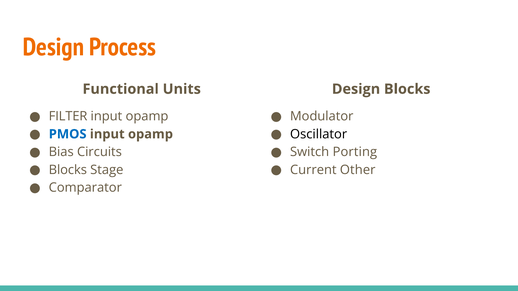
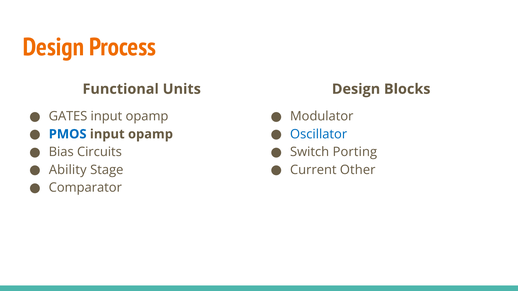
FILTER: FILTER -> GATES
Oscillator colour: black -> blue
Blocks at (68, 170): Blocks -> Ability
